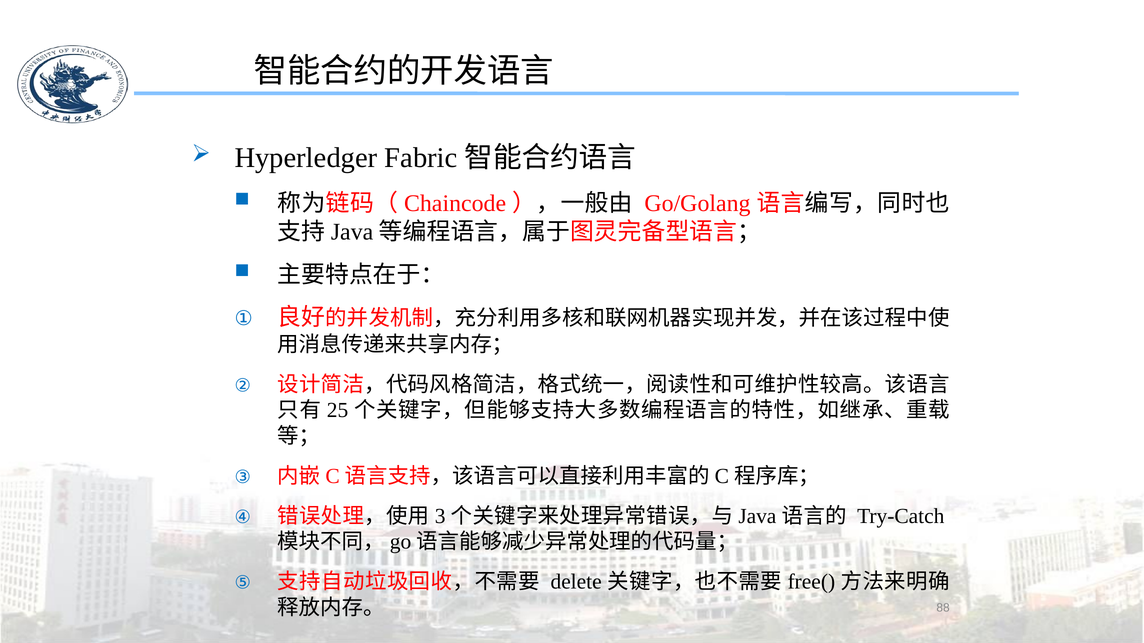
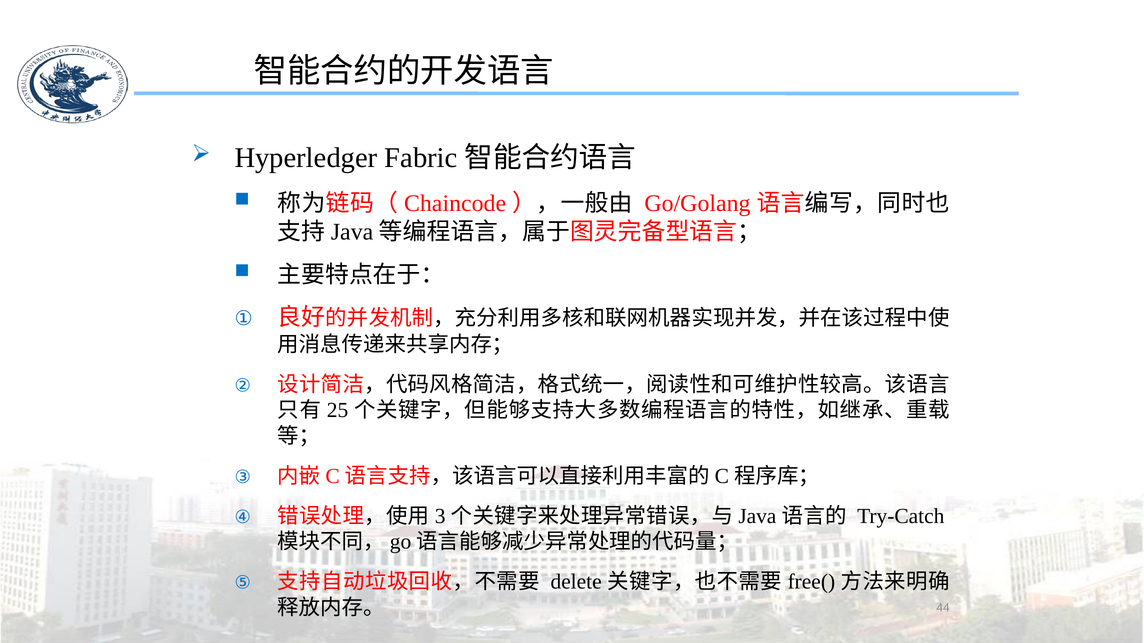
88: 88 -> 44
